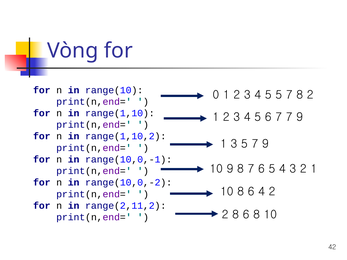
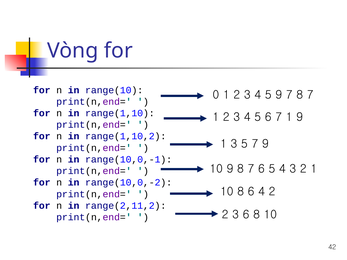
5 5: 5 -> 9
7 8 2: 2 -> 7
6 7 7: 7 -> 1
8 at (236, 215): 8 -> 3
